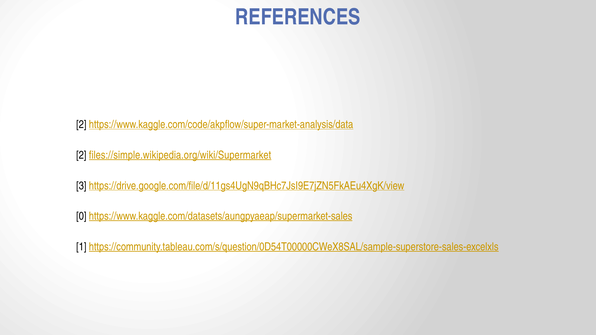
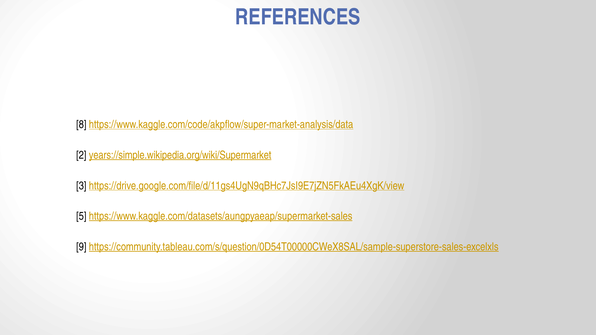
2 at (81, 125): 2 -> 8
files://simple.wikipedia.org/wiki/Supermarket: files://simple.wikipedia.org/wiki/Supermarket -> years://simple.wikipedia.org/wiki/Supermarket
0: 0 -> 5
1: 1 -> 9
